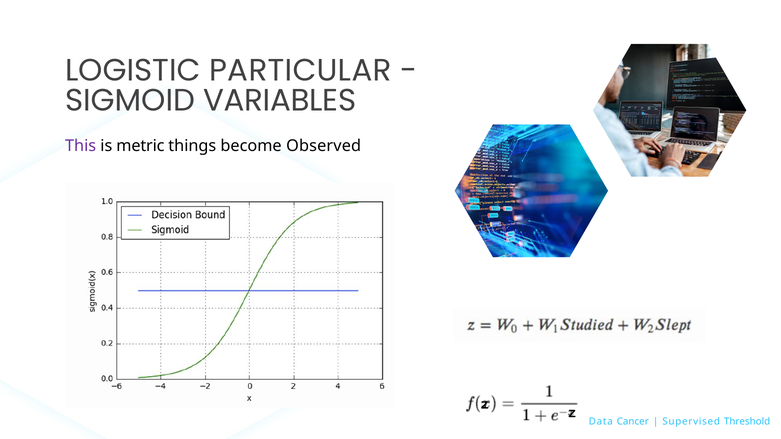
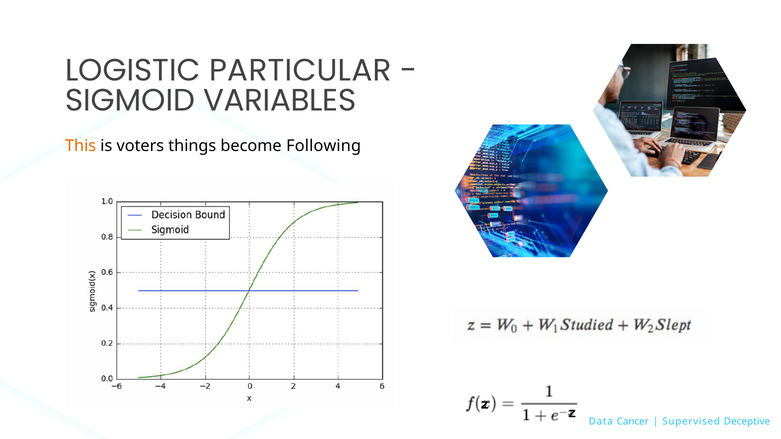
This colour: purple -> orange
metric: metric -> voters
Observed: Observed -> Following
Threshold: Threshold -> Deceptive
